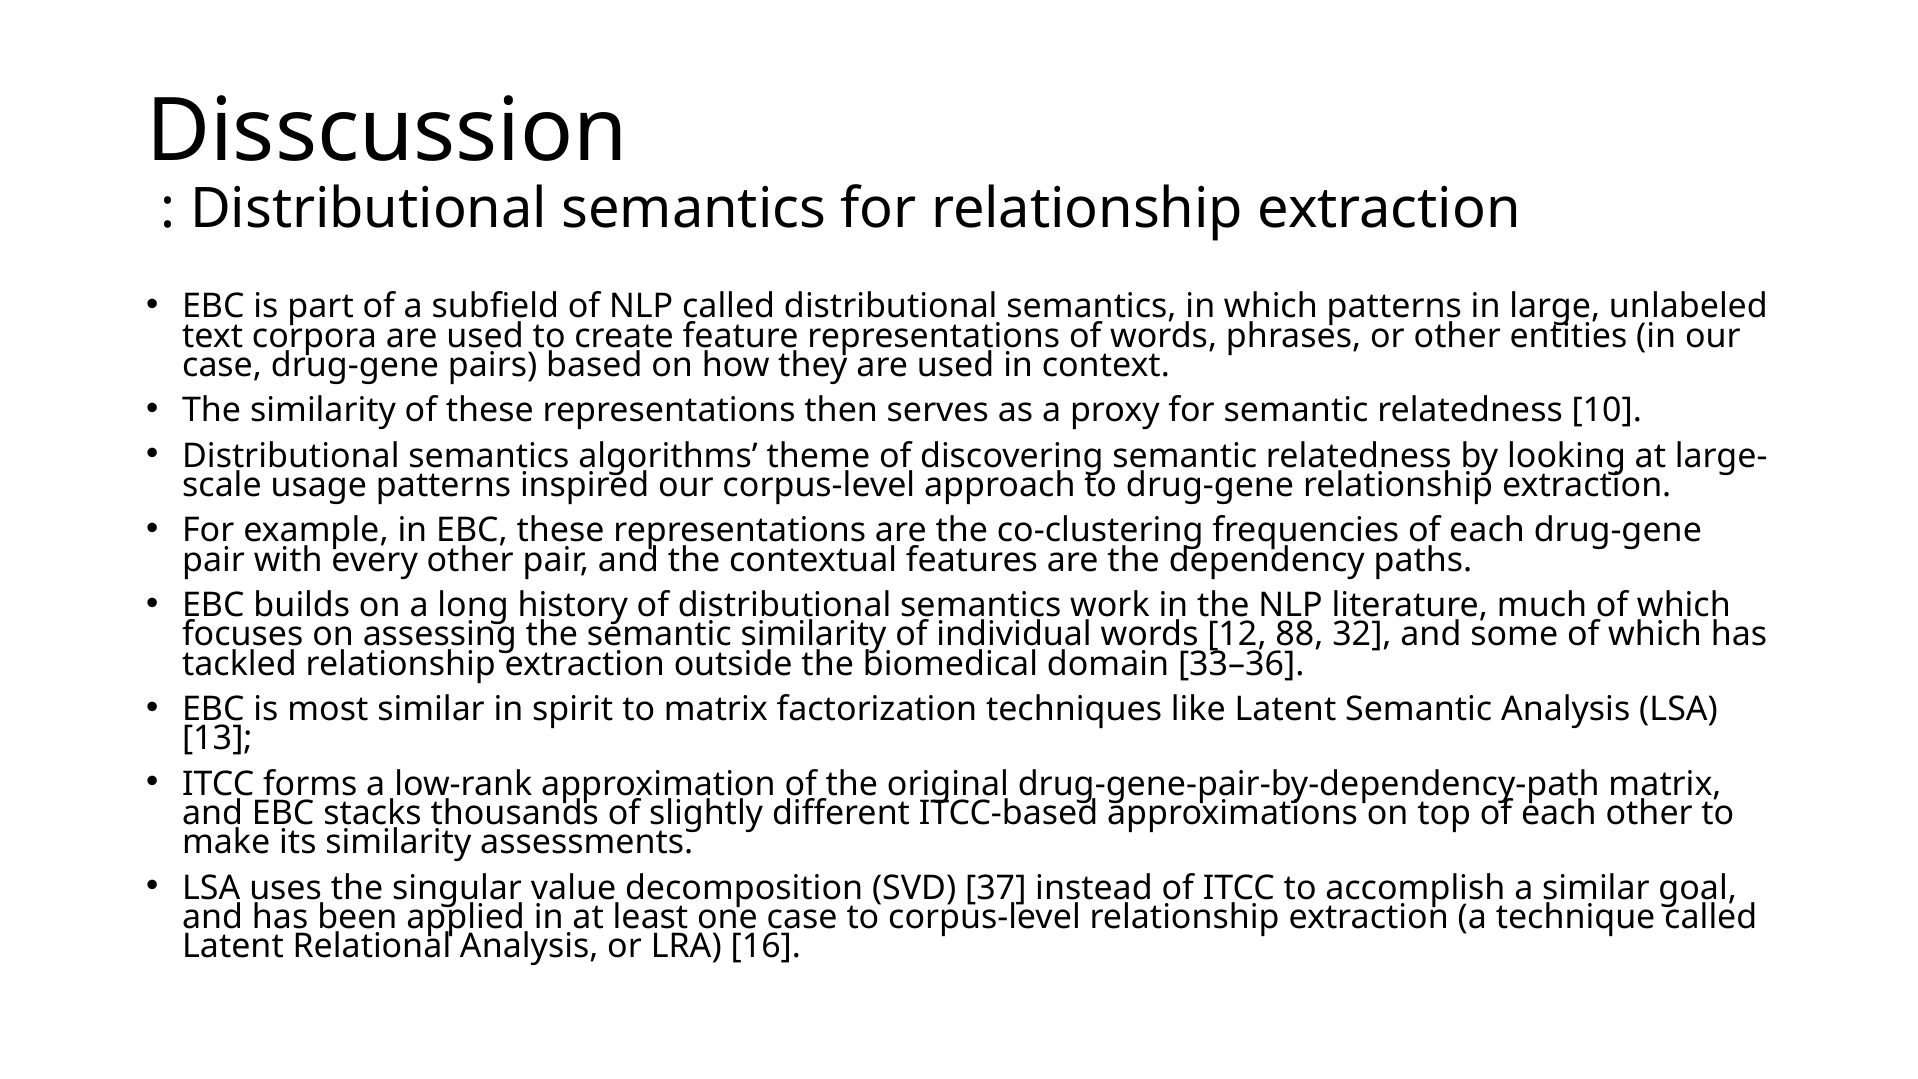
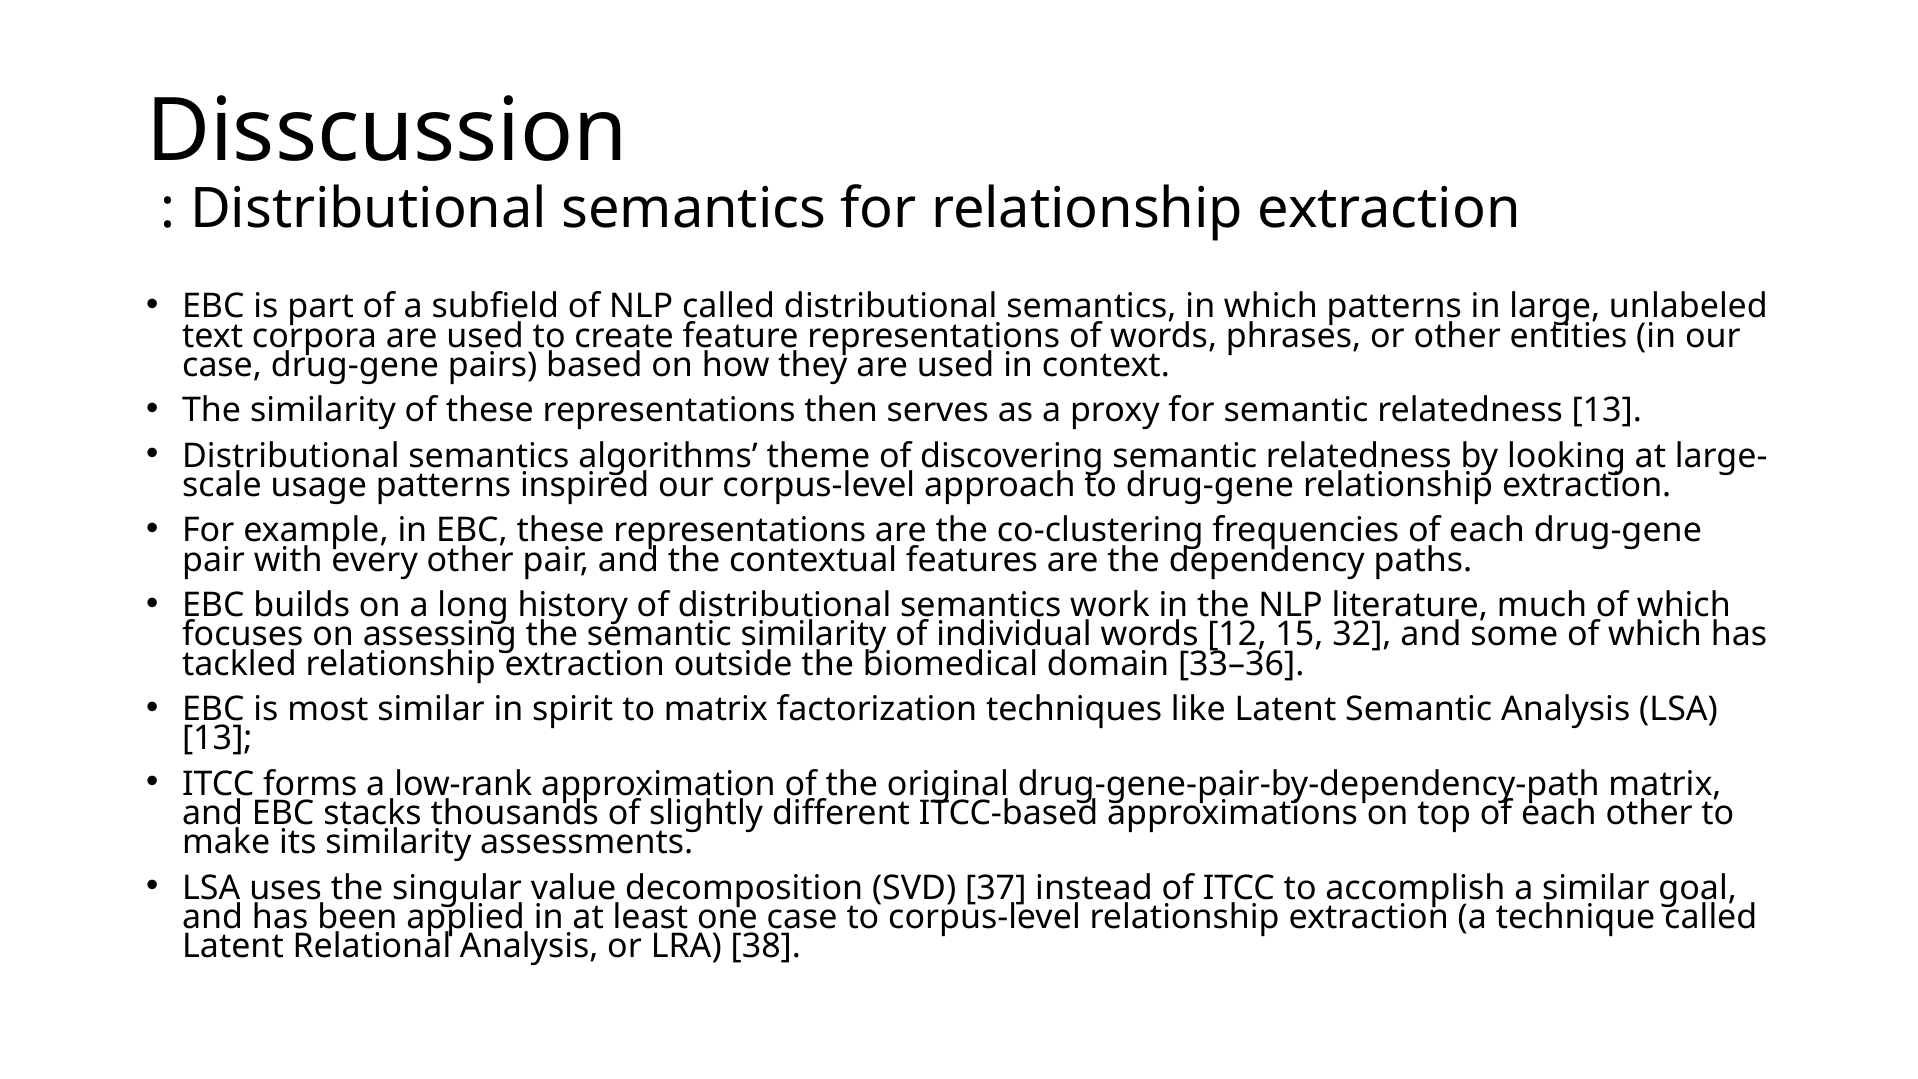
relatedness 10: 10 -> 13
88: 88 -> 15
16: 16 -> 38
